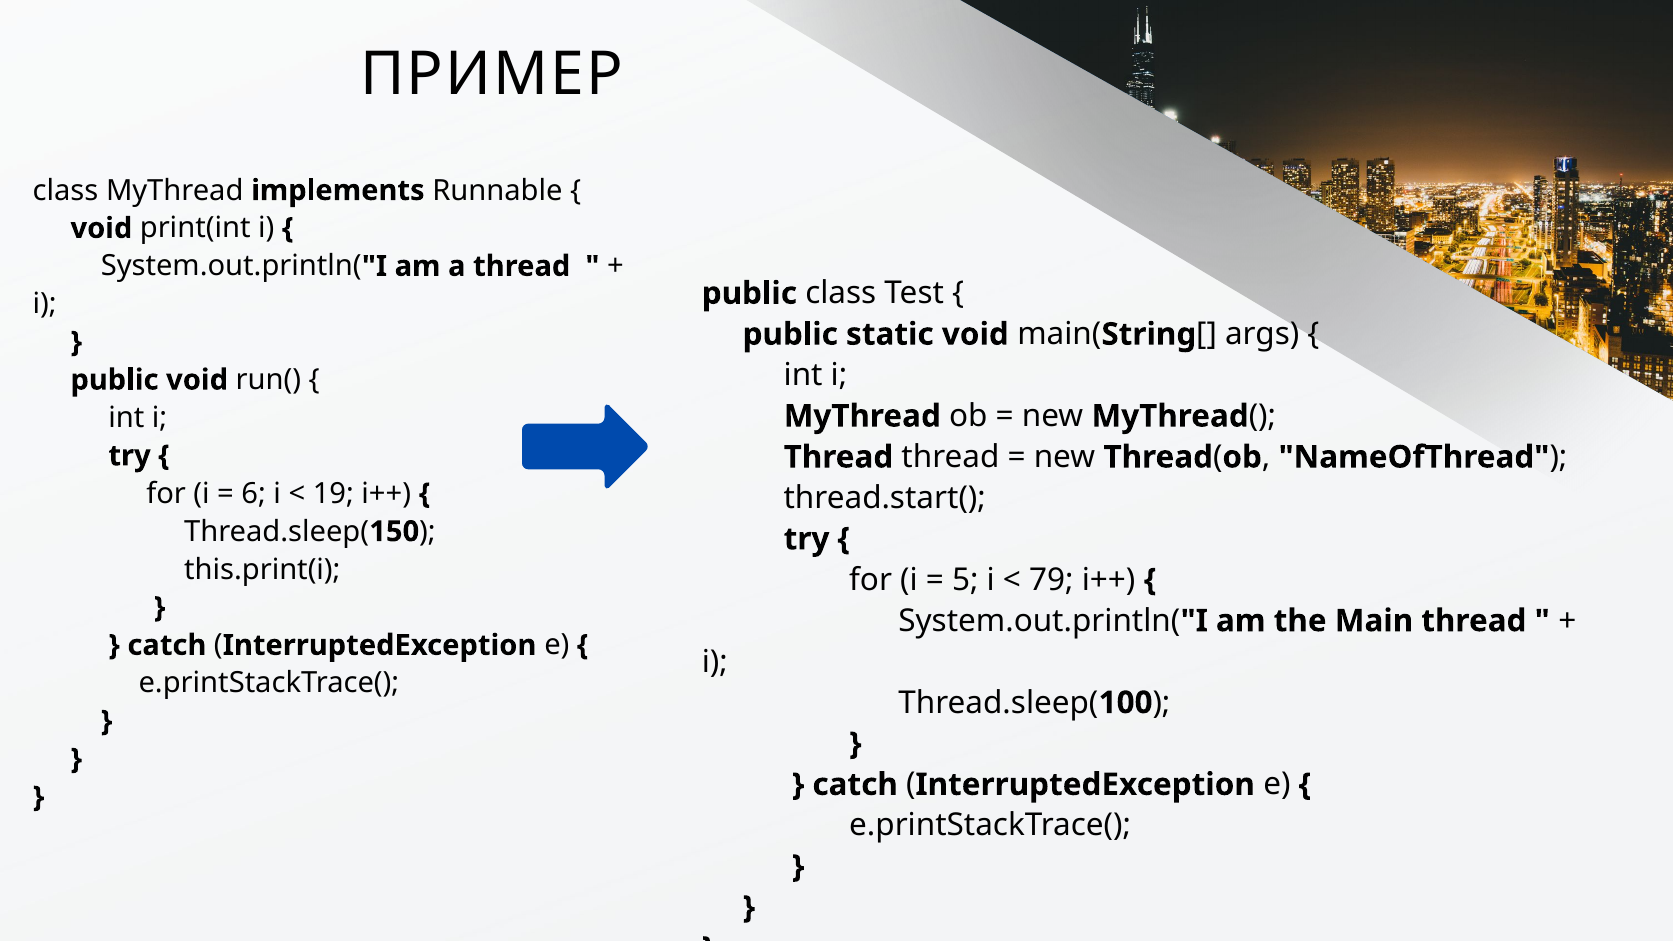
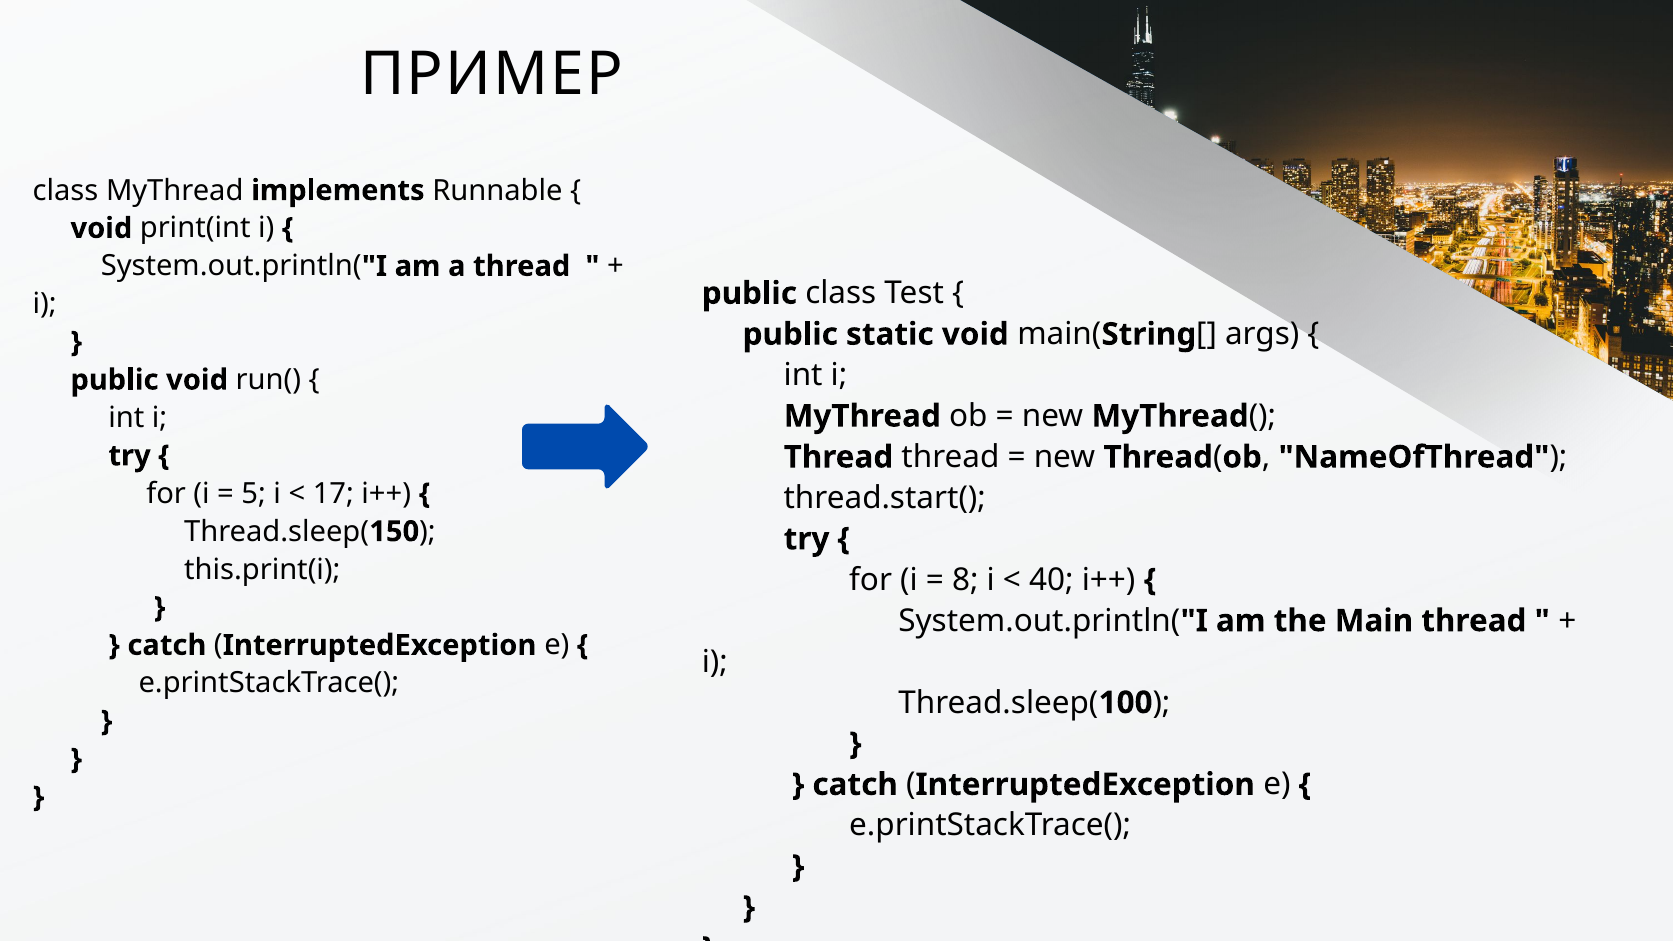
6: 6 -> 5
19: 19 -> 17
5: 5 -> 8
79: 79 -> 40
